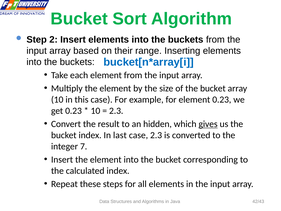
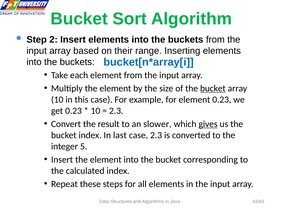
bucket at (213, 88) underline: none -> present
hidden: hidden -> slower
7: 7 -> 5
